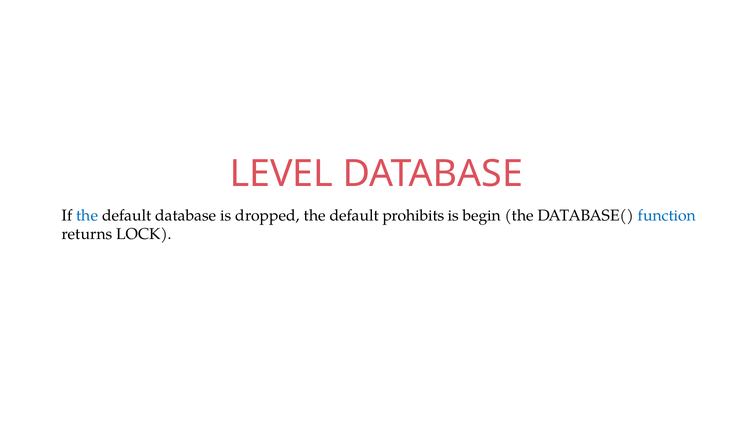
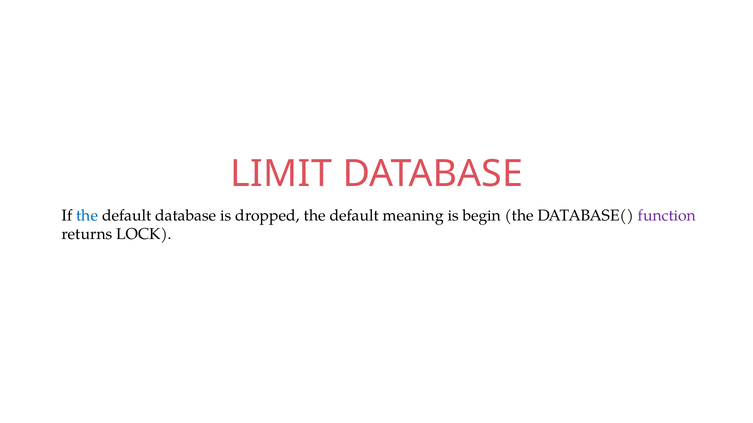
LEVEL: LEVEL -> LIMIT
prohibits: prohibits -> meaning
function colour: blue -> purple
